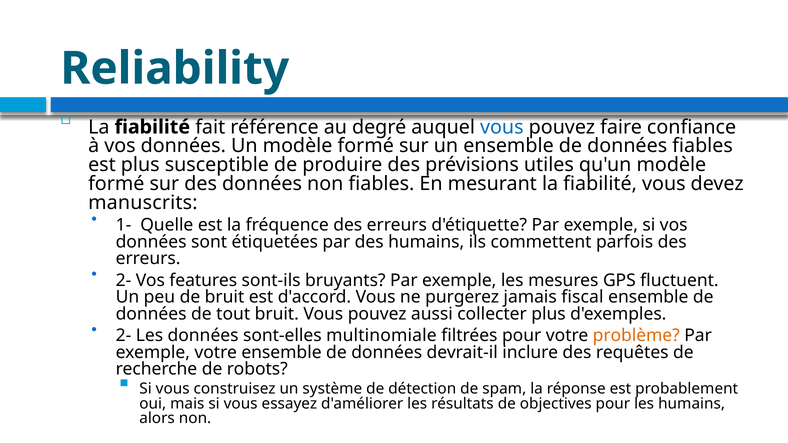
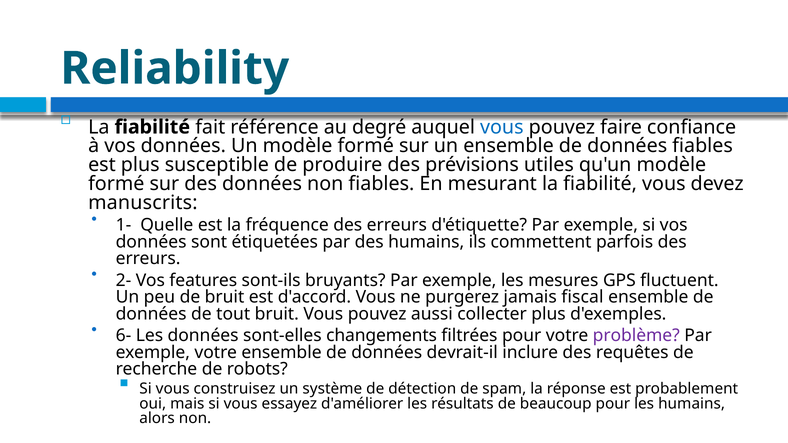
2- at (124, 336): 2- -> 6-
multinomiale: multinomiale -> changements
problème colour: orange -> purple
objectives: objectives -> beaucoup
